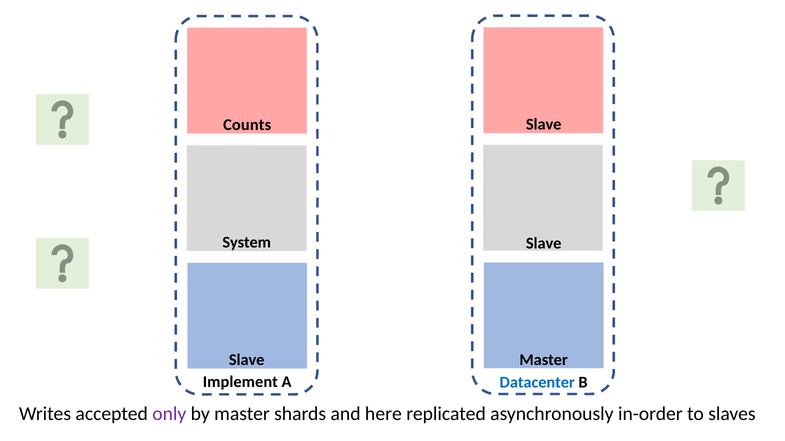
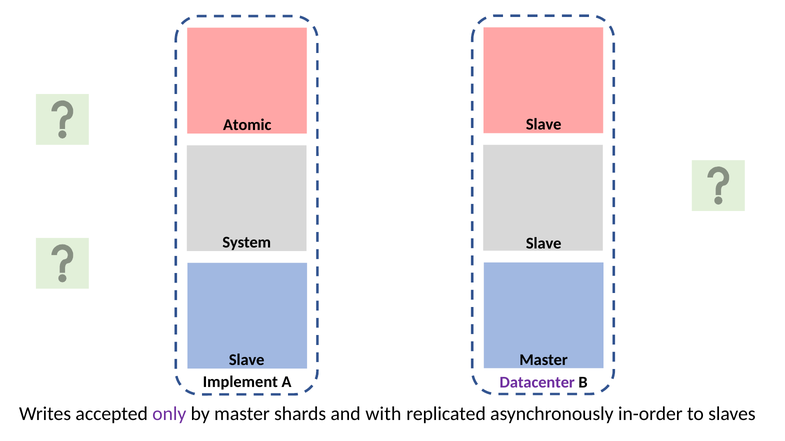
Counts: Counts -> Atomic
Datacenter colour: blue -> purple
here: here -> with
